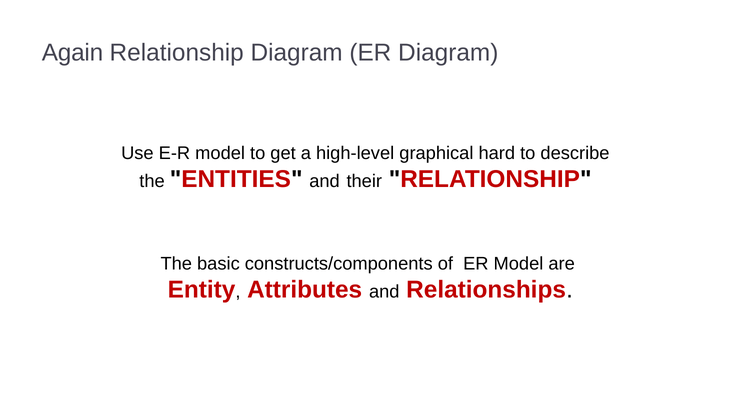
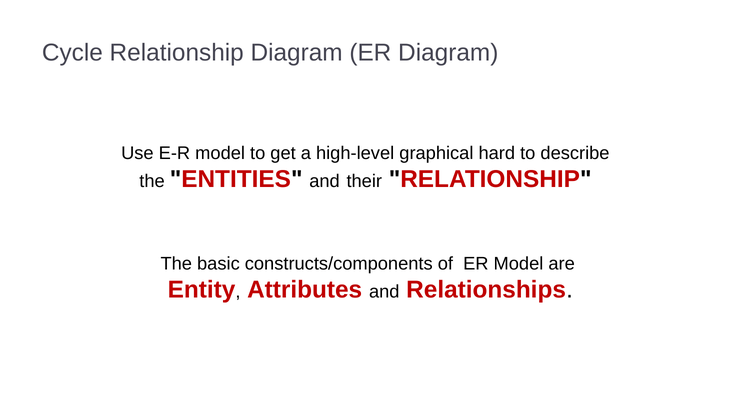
Again: Again -> Cycle
